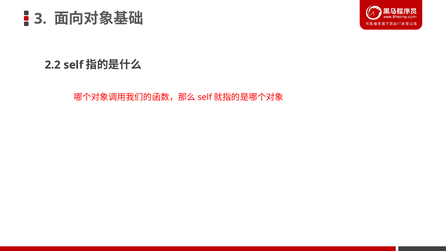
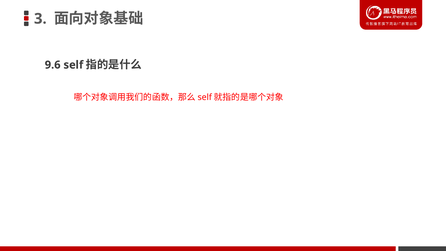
2.2: 2.2 -> 9.6
